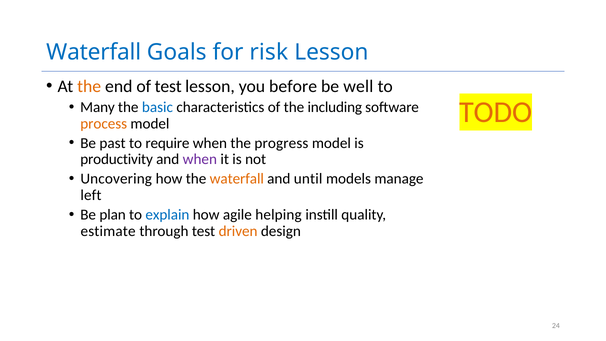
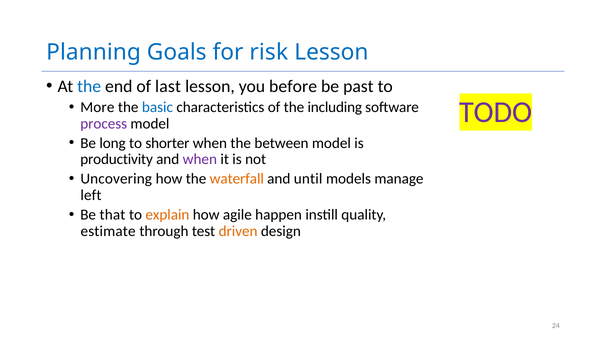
Waterfall at (94, 52): Waterfall -> Planning
the at (89, 86) colour: orange -> blue
of test: test -> last
well: well -> past
Many: Many -> More
TODO colour: orange -> purple
process colour: orange -> purple
past: past -> long
require: require -> shorter
progress: progress -> between
plan: plan -> that
explain colour: blue -> orange
helping: helping -> happen
